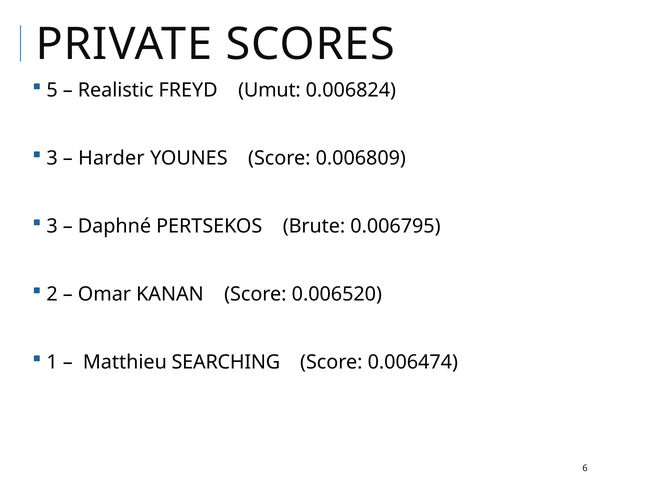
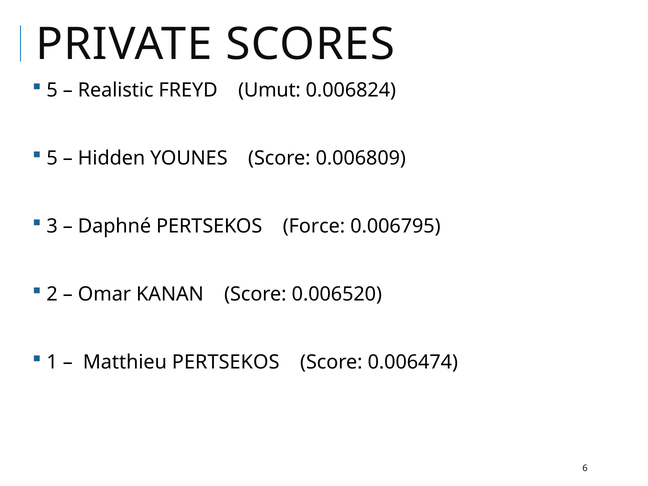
3 at (52, 158): 3 -> 5
Harder: Harder -> Hidden
Brute: Brute -> Force
Matthieu SEARCHING: SEARCHING -> PERTSEKOS
